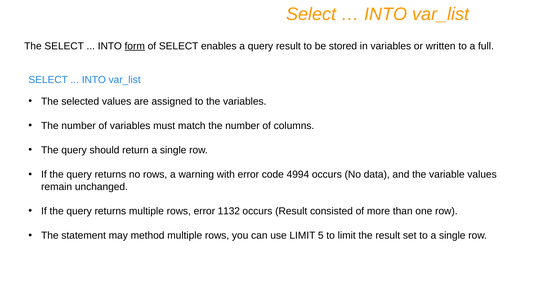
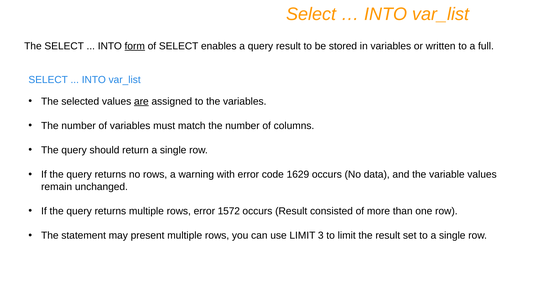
are underline: none -> present
4994: 4994 -> 1629
1132: 1132 -> 1572
method: method -> present
5: 5 -> 3
